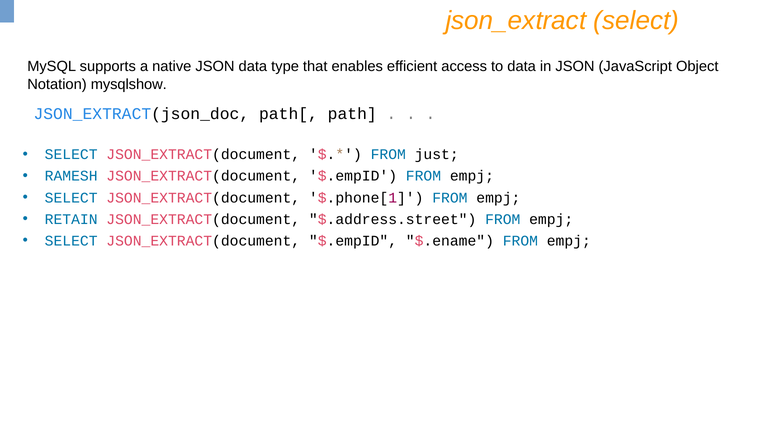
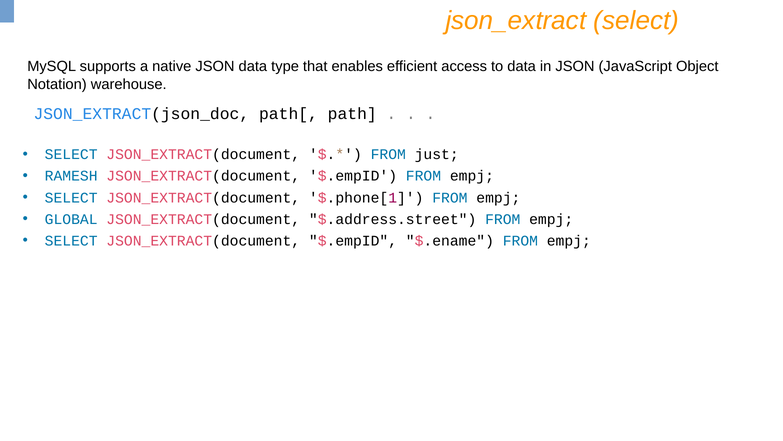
mysqlshow: mysqlshow -> warehouse
RETAIN: RETAIN -> GLOBAL
